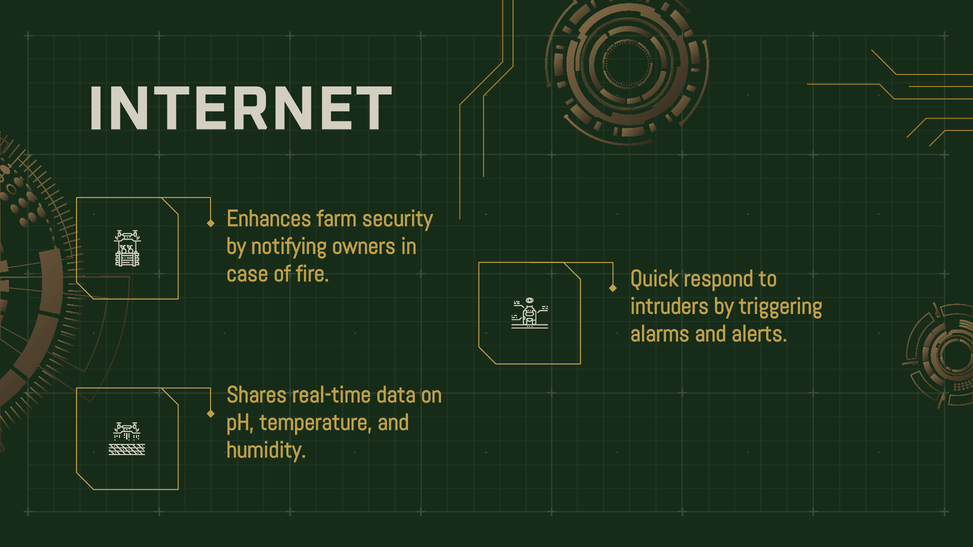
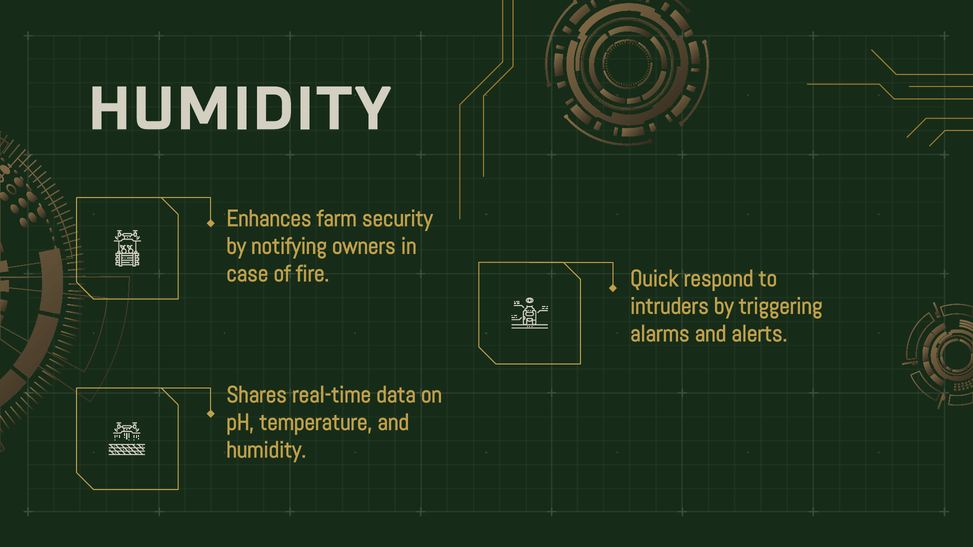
INTERNET at (240, 109): INTERNET -> HUMIDITY
